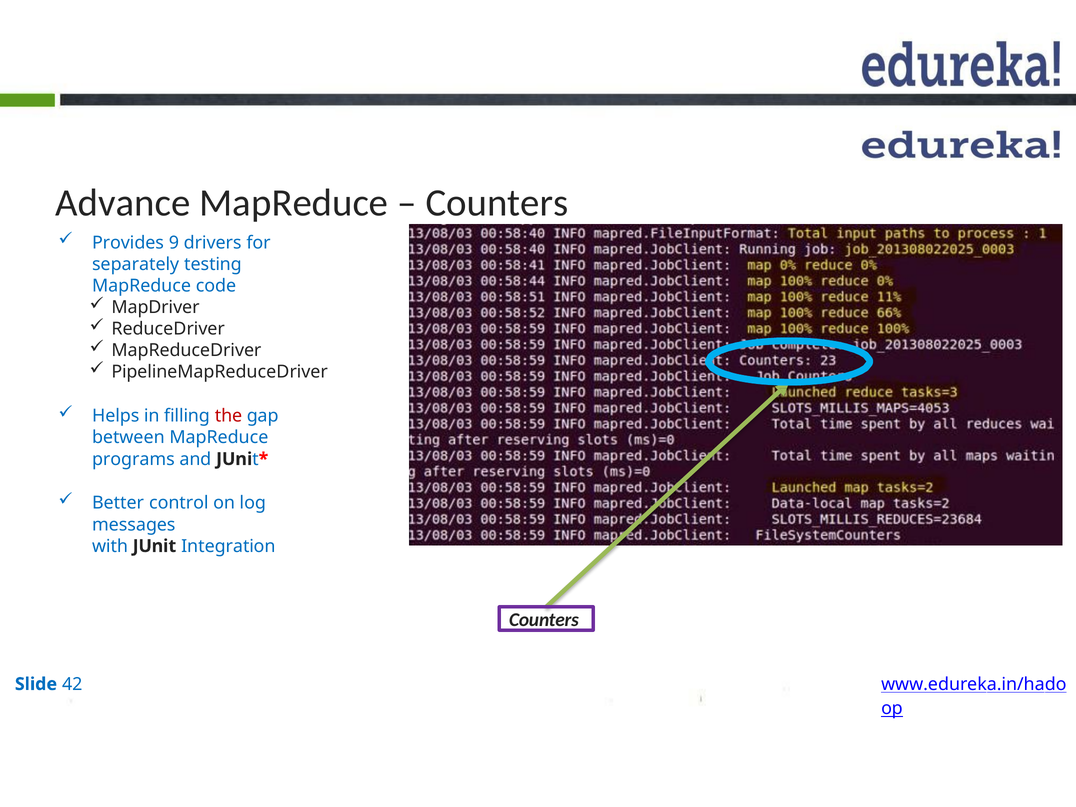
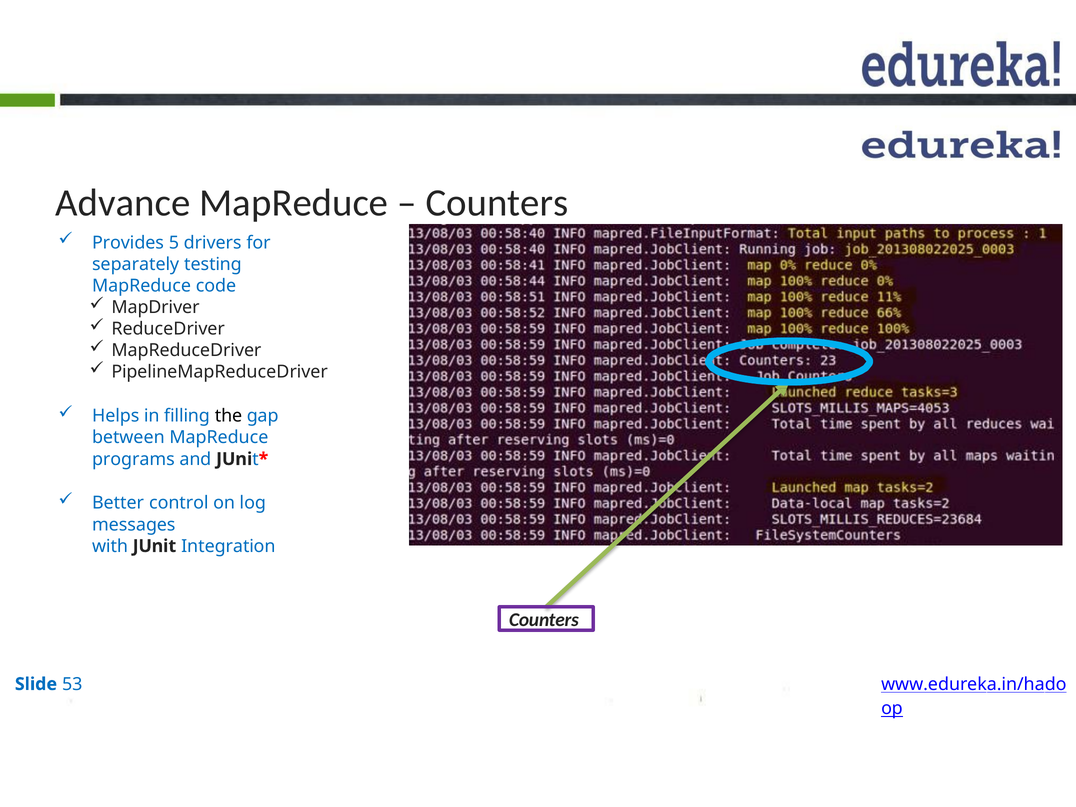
9: 9 -> 5
the colour: red -> black
42: 42 -> 53
